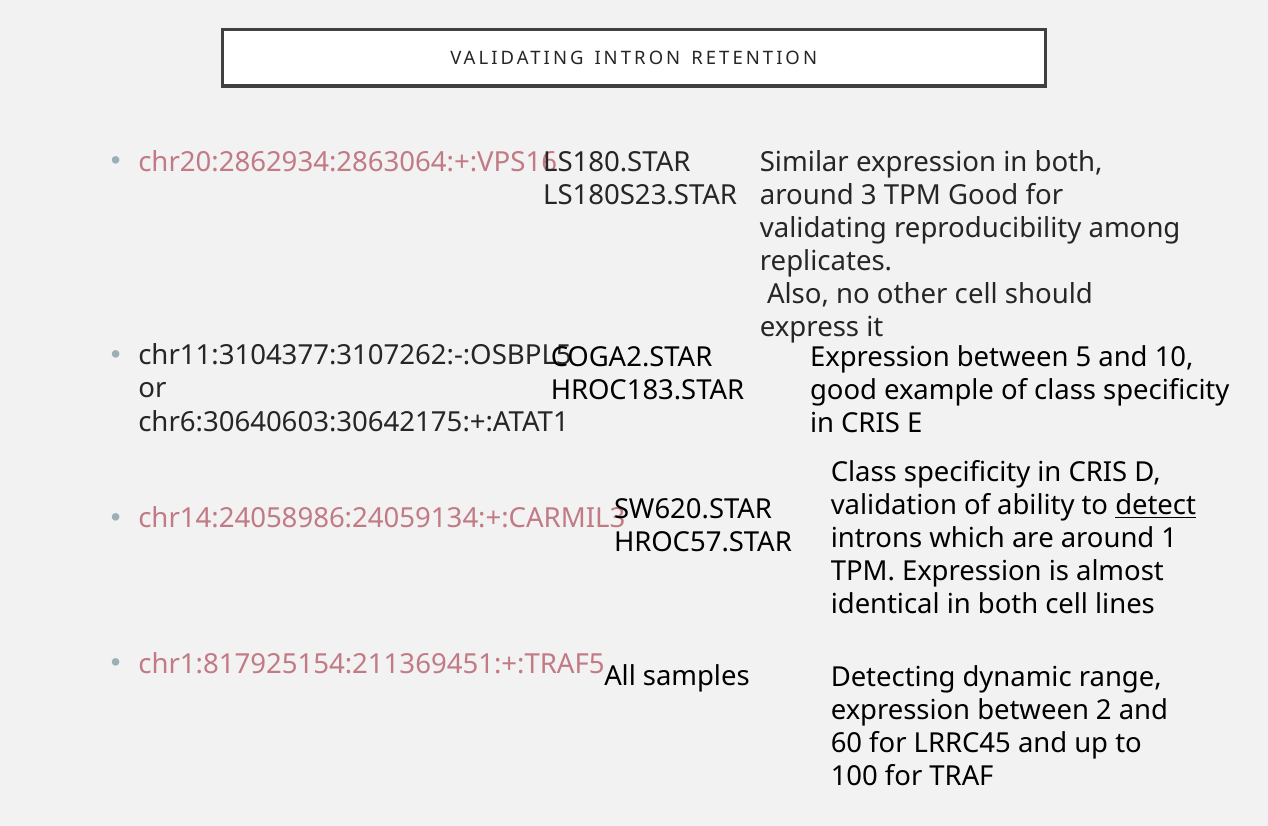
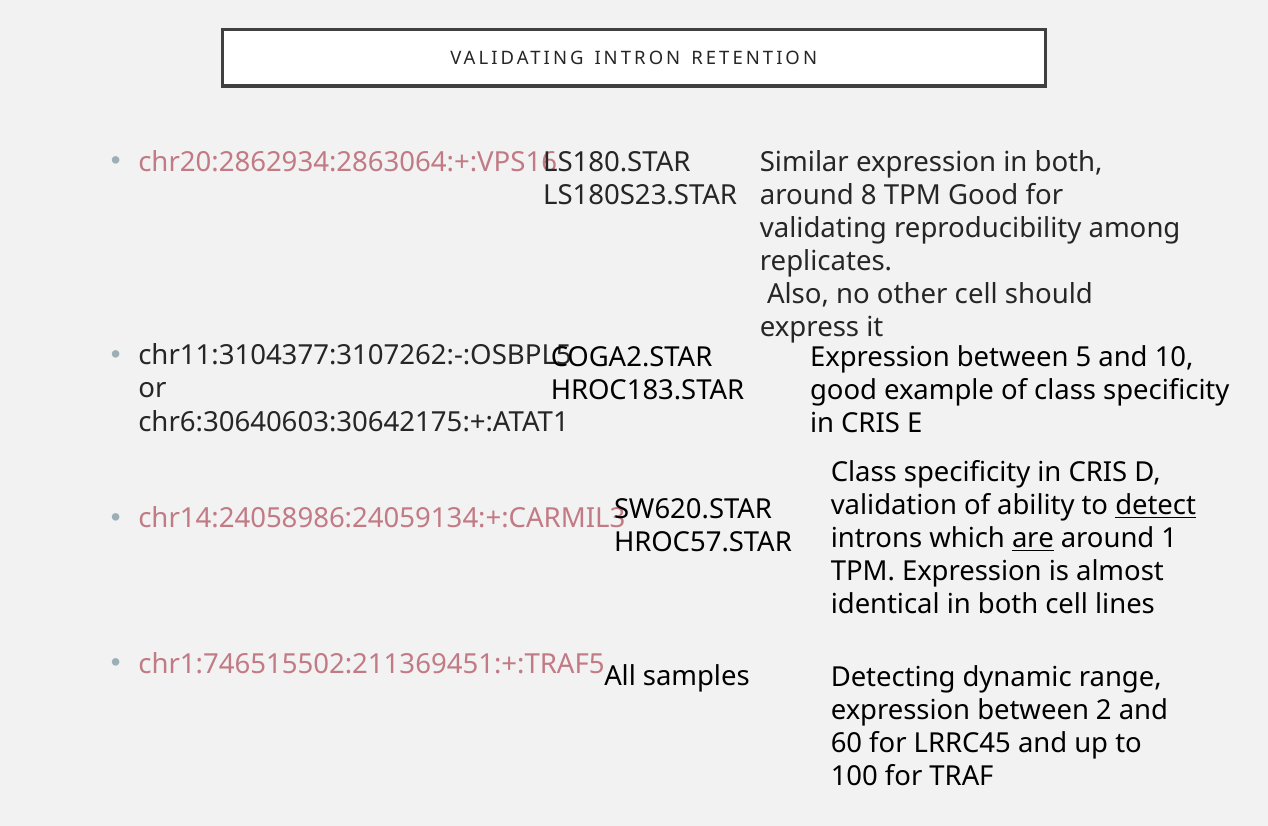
3: 3 -> 8
are underline: none -> present
chr1:817925154:211369451:+:TRAF5: chr1:817925154:211369451:+:TRAF5 -> chr1:746515502:211369451:+:TRAF5
